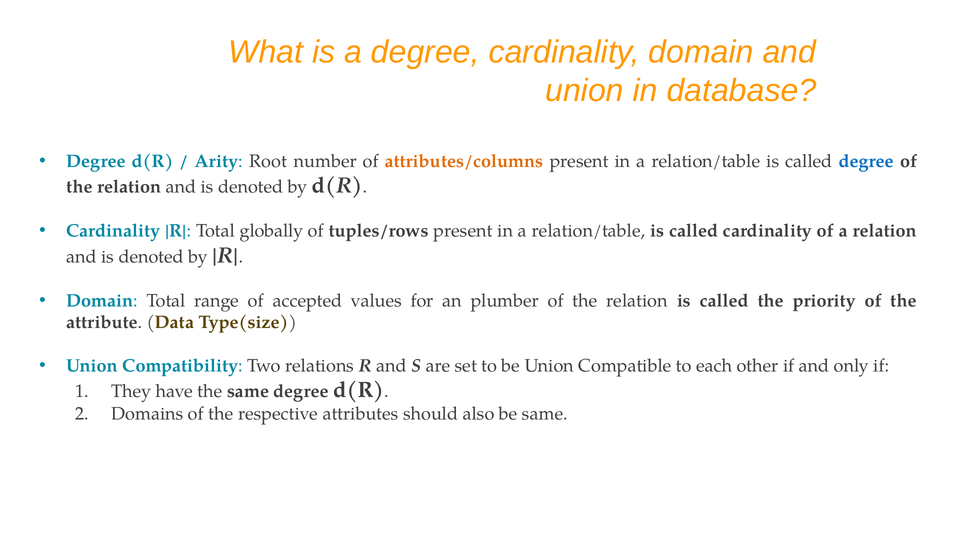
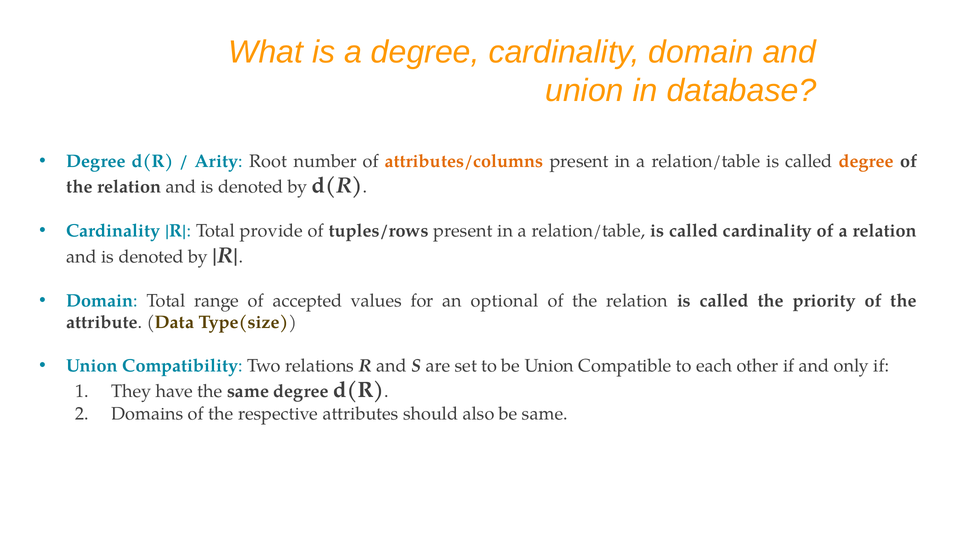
degree at (866, 161) colour: blue -> orange
globally: globally -> provide
plumber: plumber -> optional
